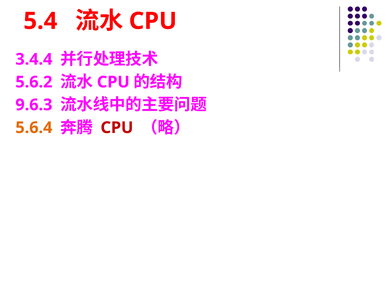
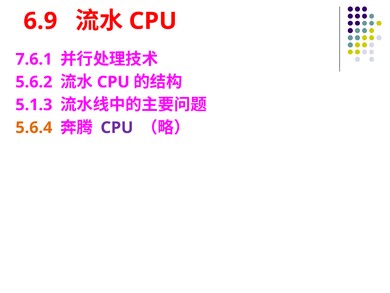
5.4: 5.4 -> 6.9
3.4.4: 3.4.4 -> 7.6.1
9.6.3: 9.6.3 -> 5.1.3
CPU at (117, 127) colour: red -> purple
